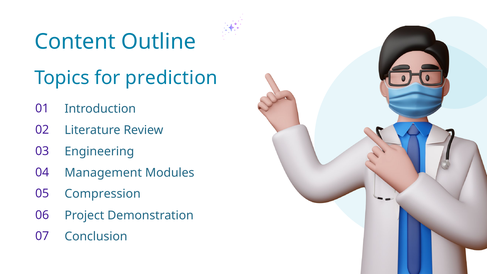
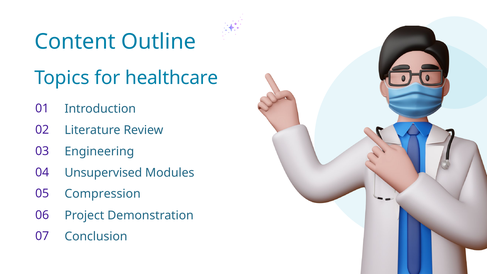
prediction: prediction -> healthcare
Management: Management -> Unsupervised
